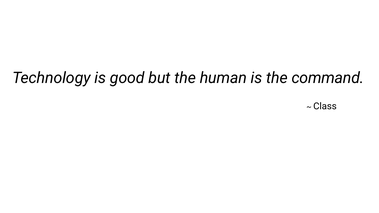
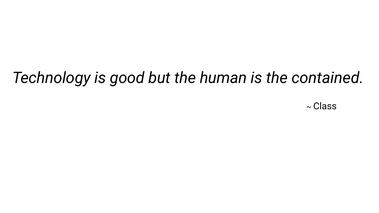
command: command -> contained
